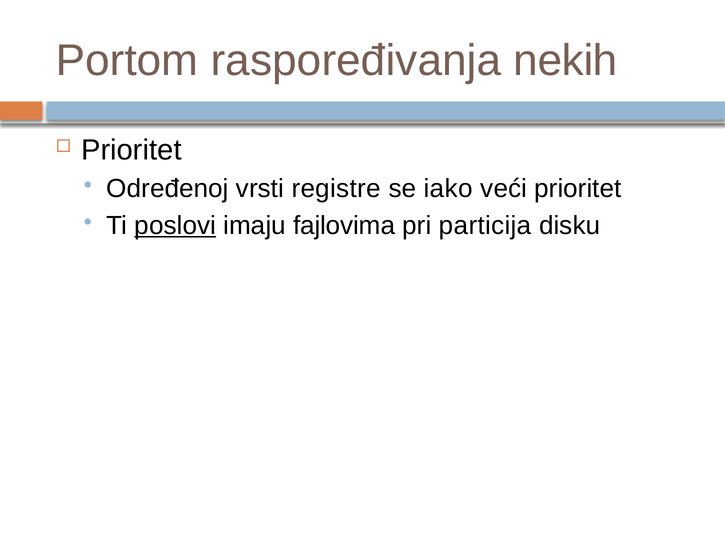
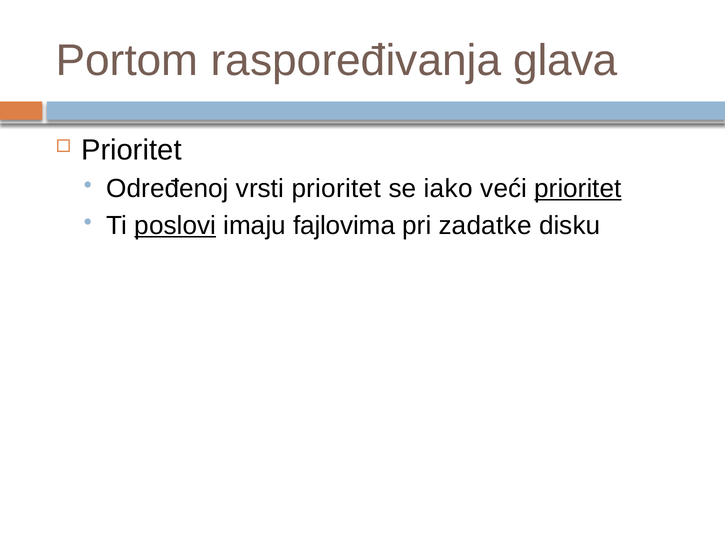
nekih: nekih -> glava
vrsti registre: registre -> prioritet
prioritet at (578, 189) underline: none -> present
particija: particija -> zadatke
